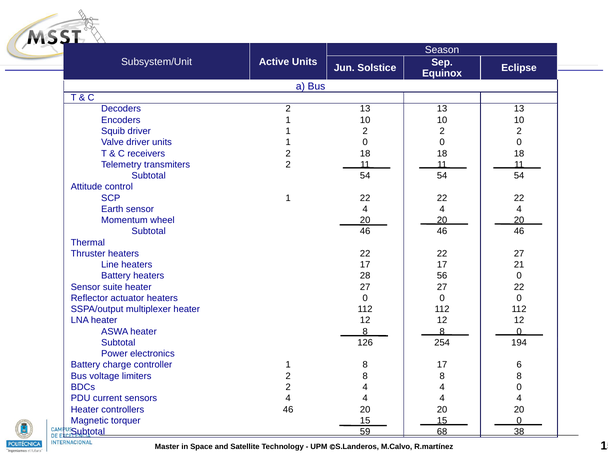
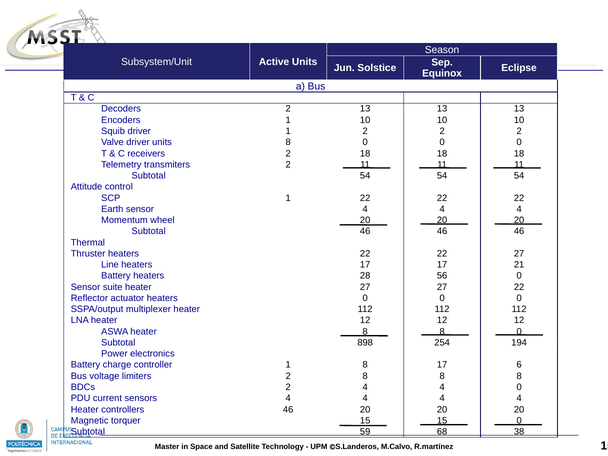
units 1: 1 -> 8
126: 126 -> 898
